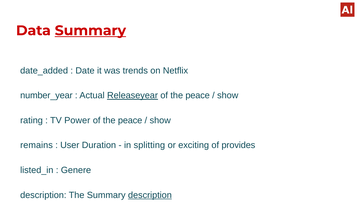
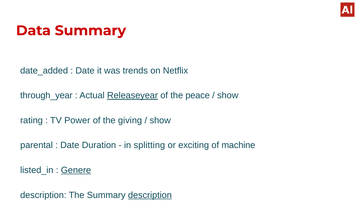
Summary at (90, 31) underline: present -> none
number_year: number_year -> through_year
peace at (130, 121): peace -> giving
remains: remains -> parental
User at (70, 146): User -> Date
provides: provides -> machine
Genere underline: none -> present
